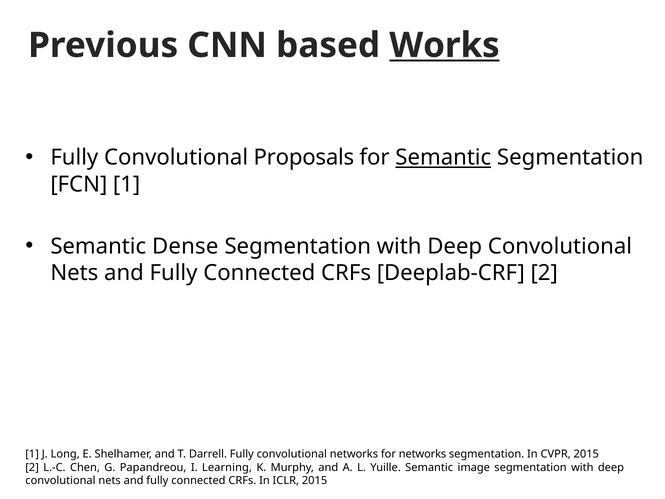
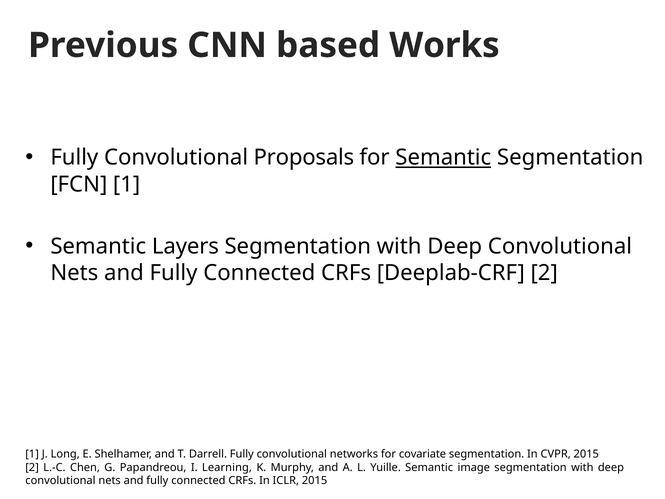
Works underline: present -> none
Dense: Dense -> Layers
for networks: networks -> covariate
